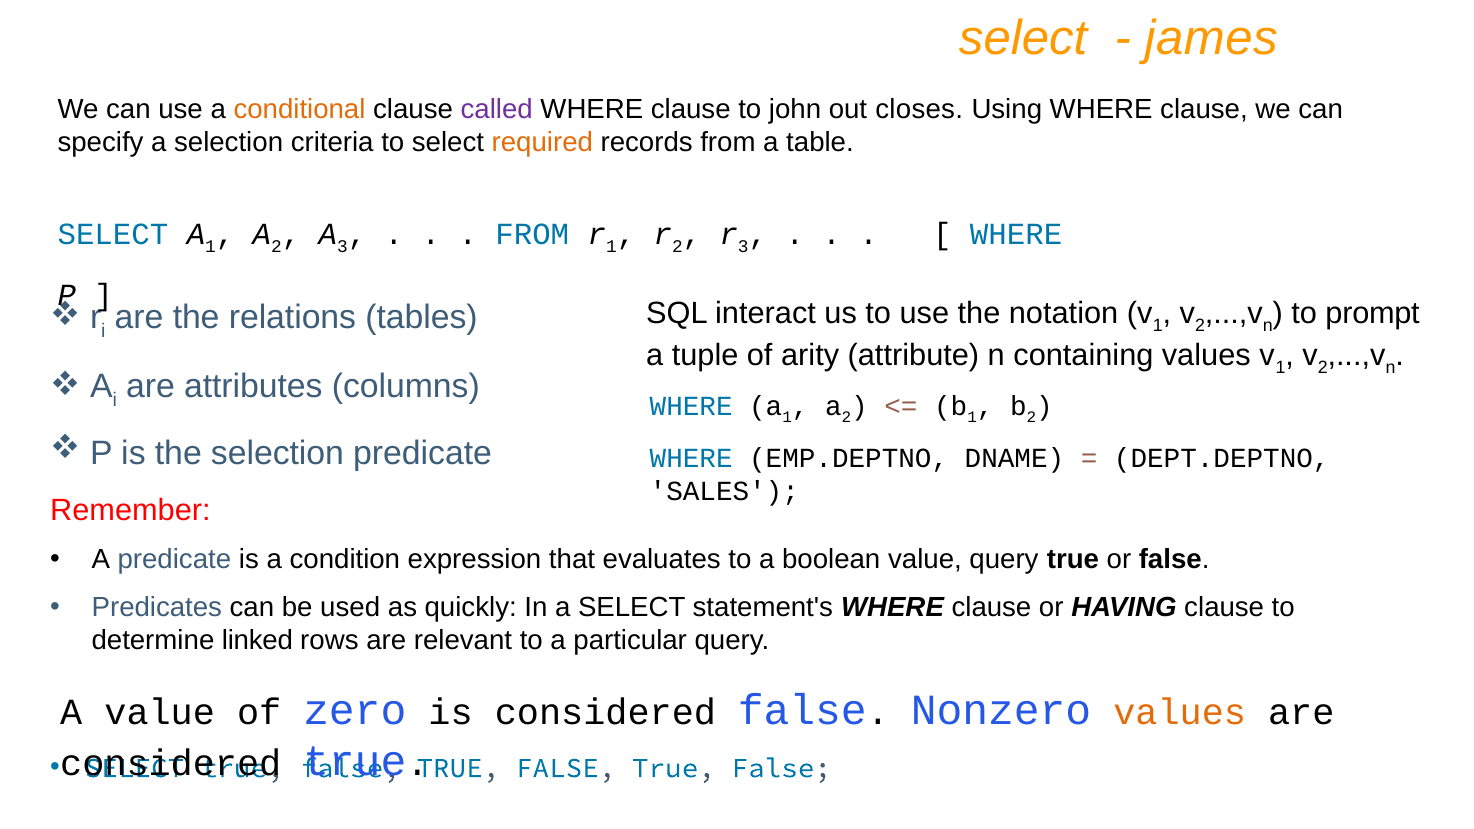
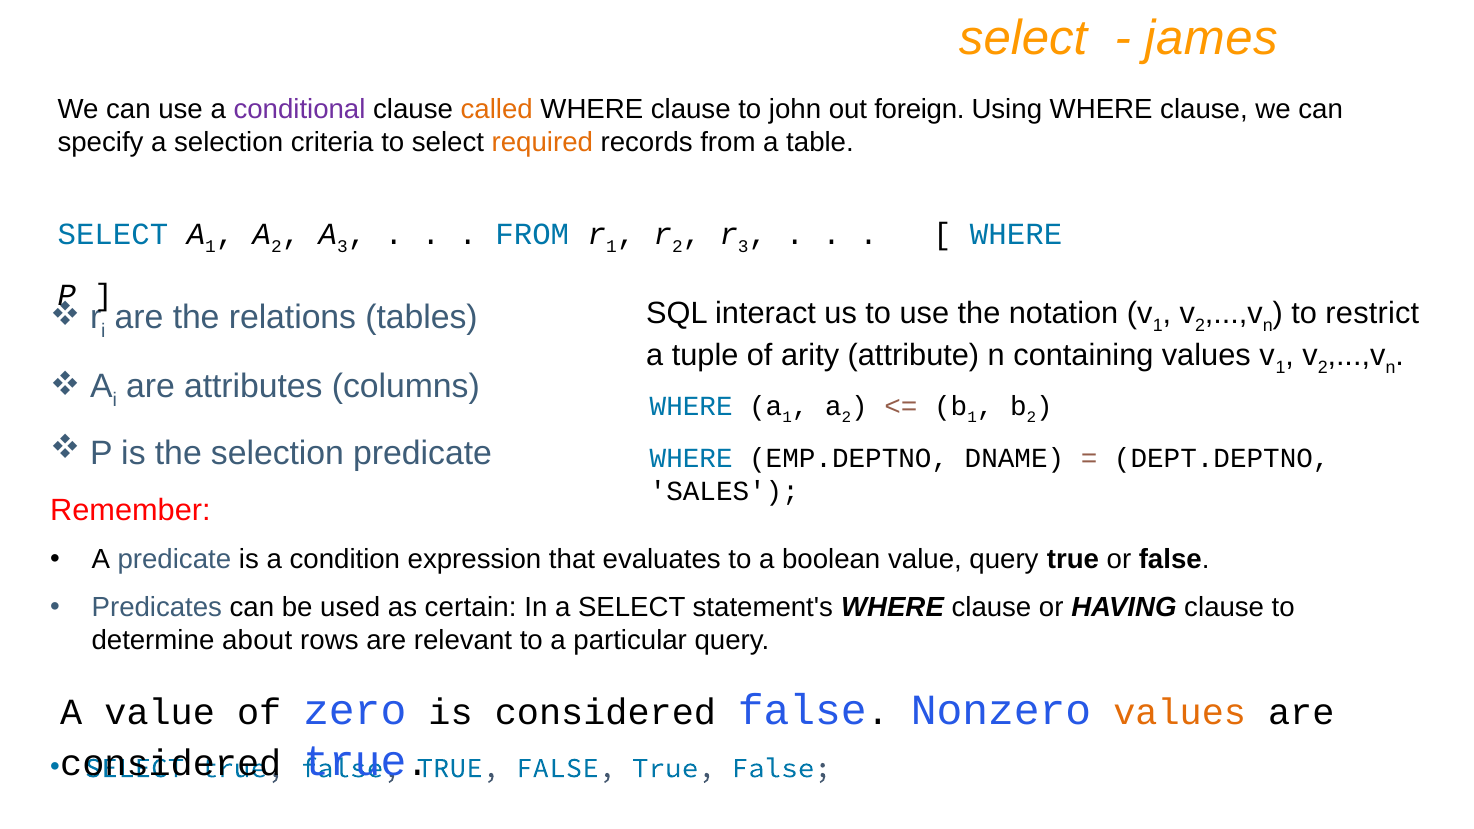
conditional colour: orange -> purple
called colour: purple -> orange
closes: closes -> foreign
prompt: prompt -> restrict
quickly: quickly -> certain
linked: linked -> about
